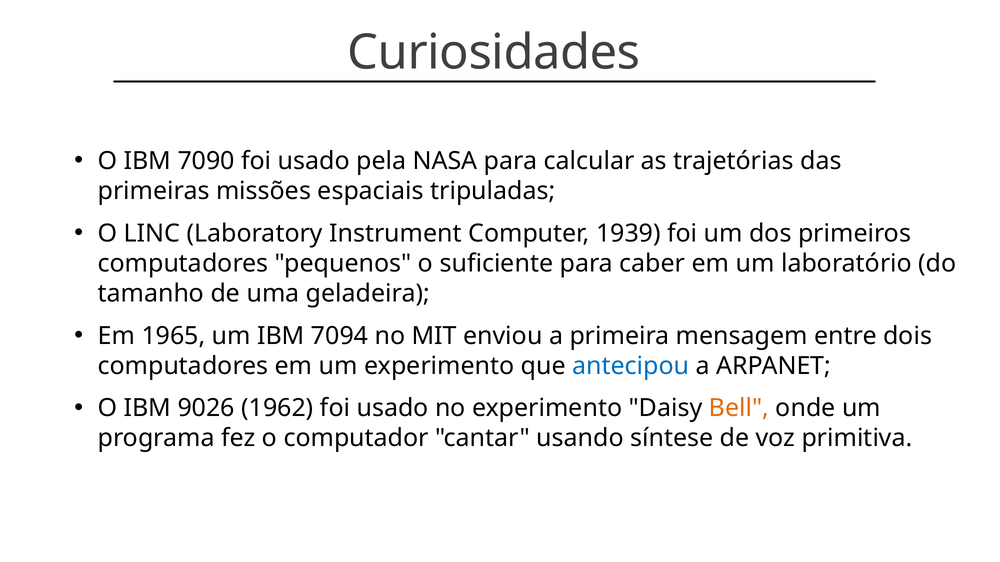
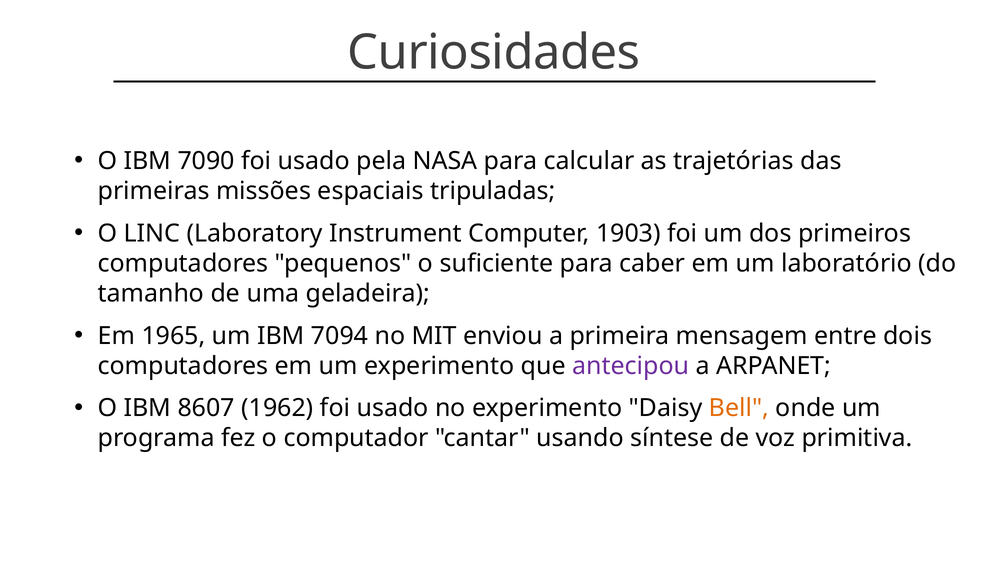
1939: 1939 -> 1903
antecipou colour: blue -> purple
9026: 9026 -> 8607
